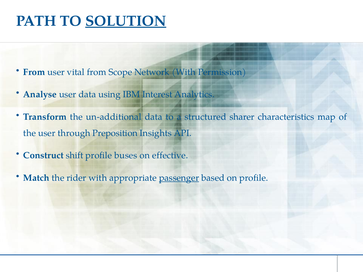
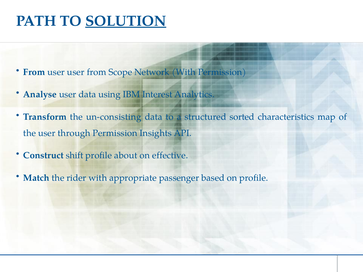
user vital: vital -> user
un-additional: un-additional -> un-consisting
sharer: sharer -> sorted
through Preposition: Preposition -> Permission
buses: buses -> about
passenger underline: present -> none
